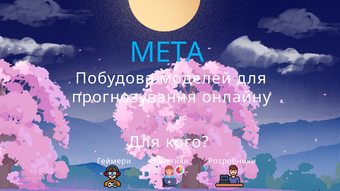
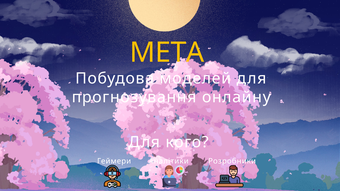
МЕТА colour: light blue -> yellow
